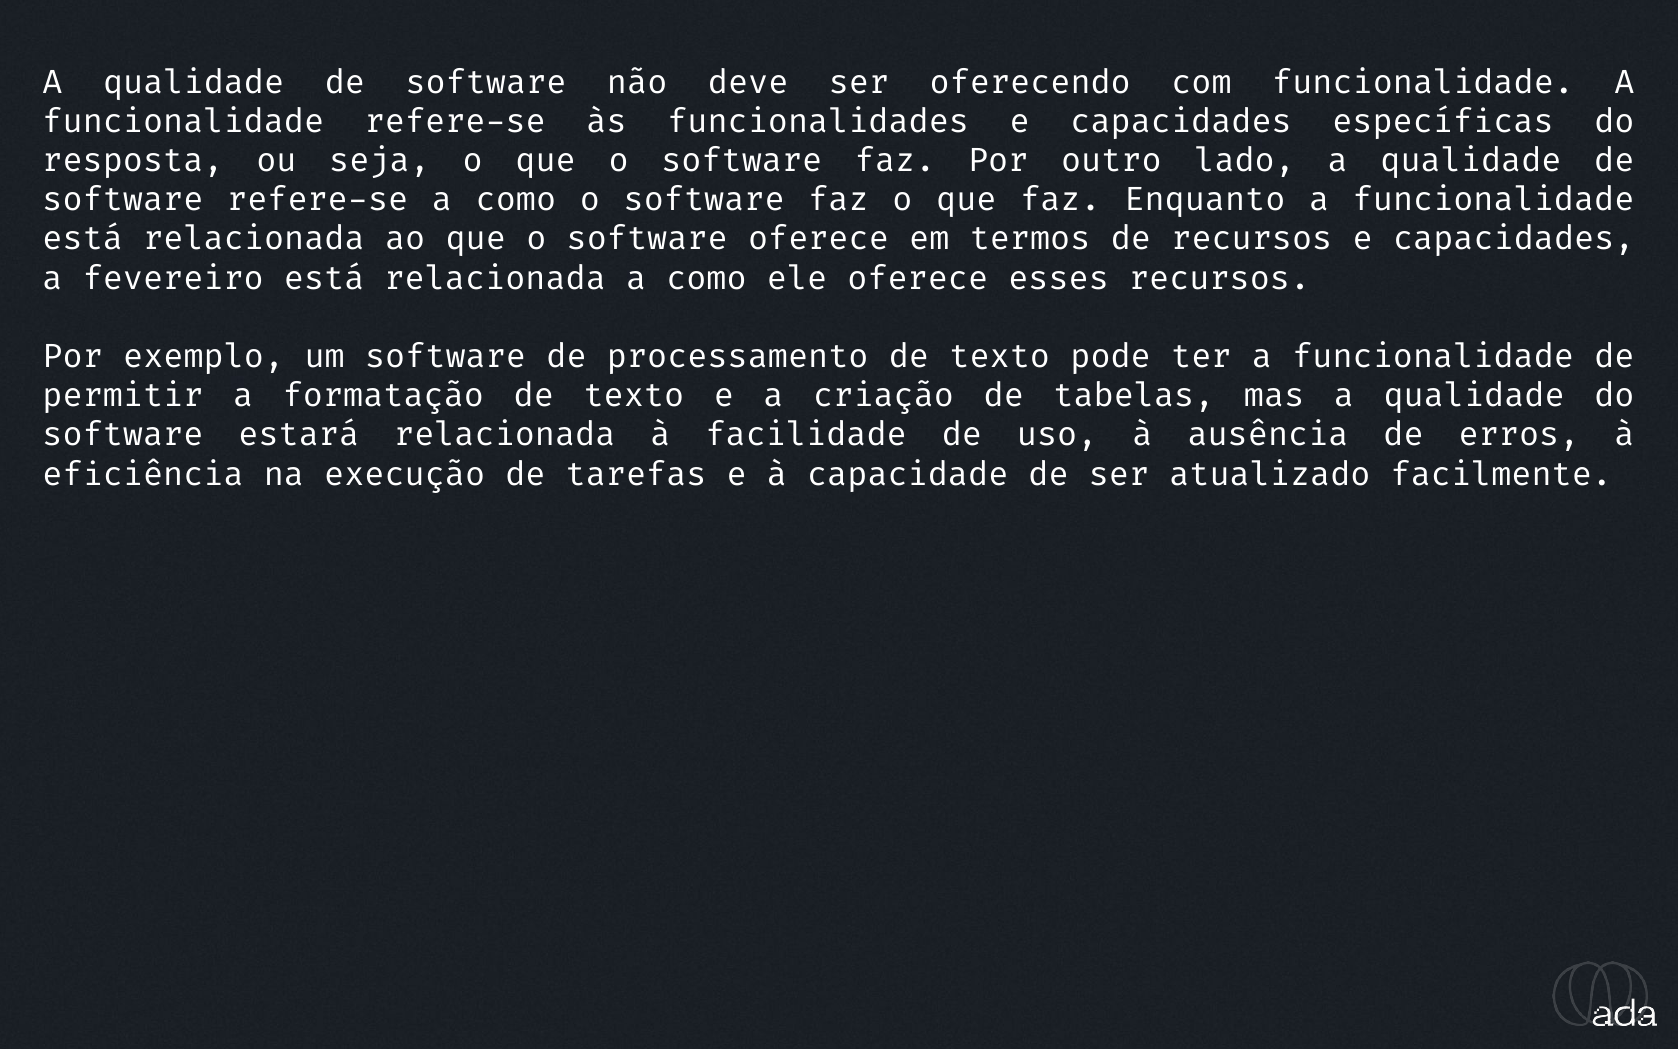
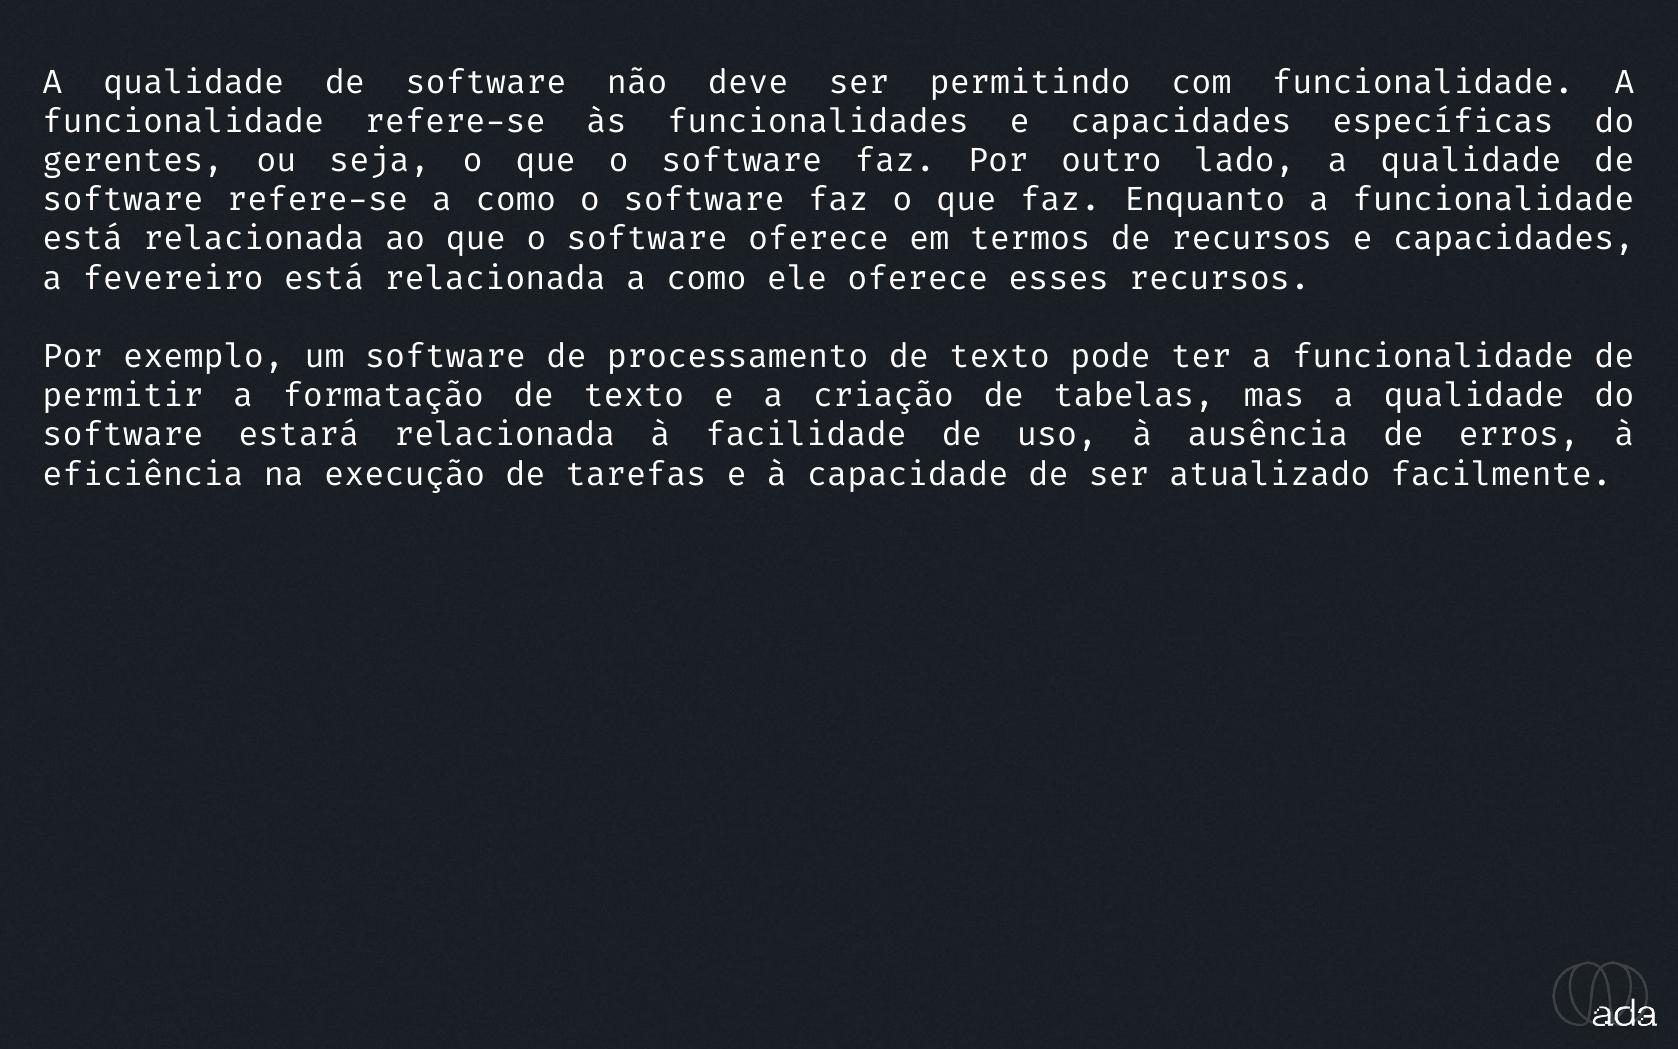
oferecendo: oferecendo -> permitindo
resposta: resposta -> gerentes
